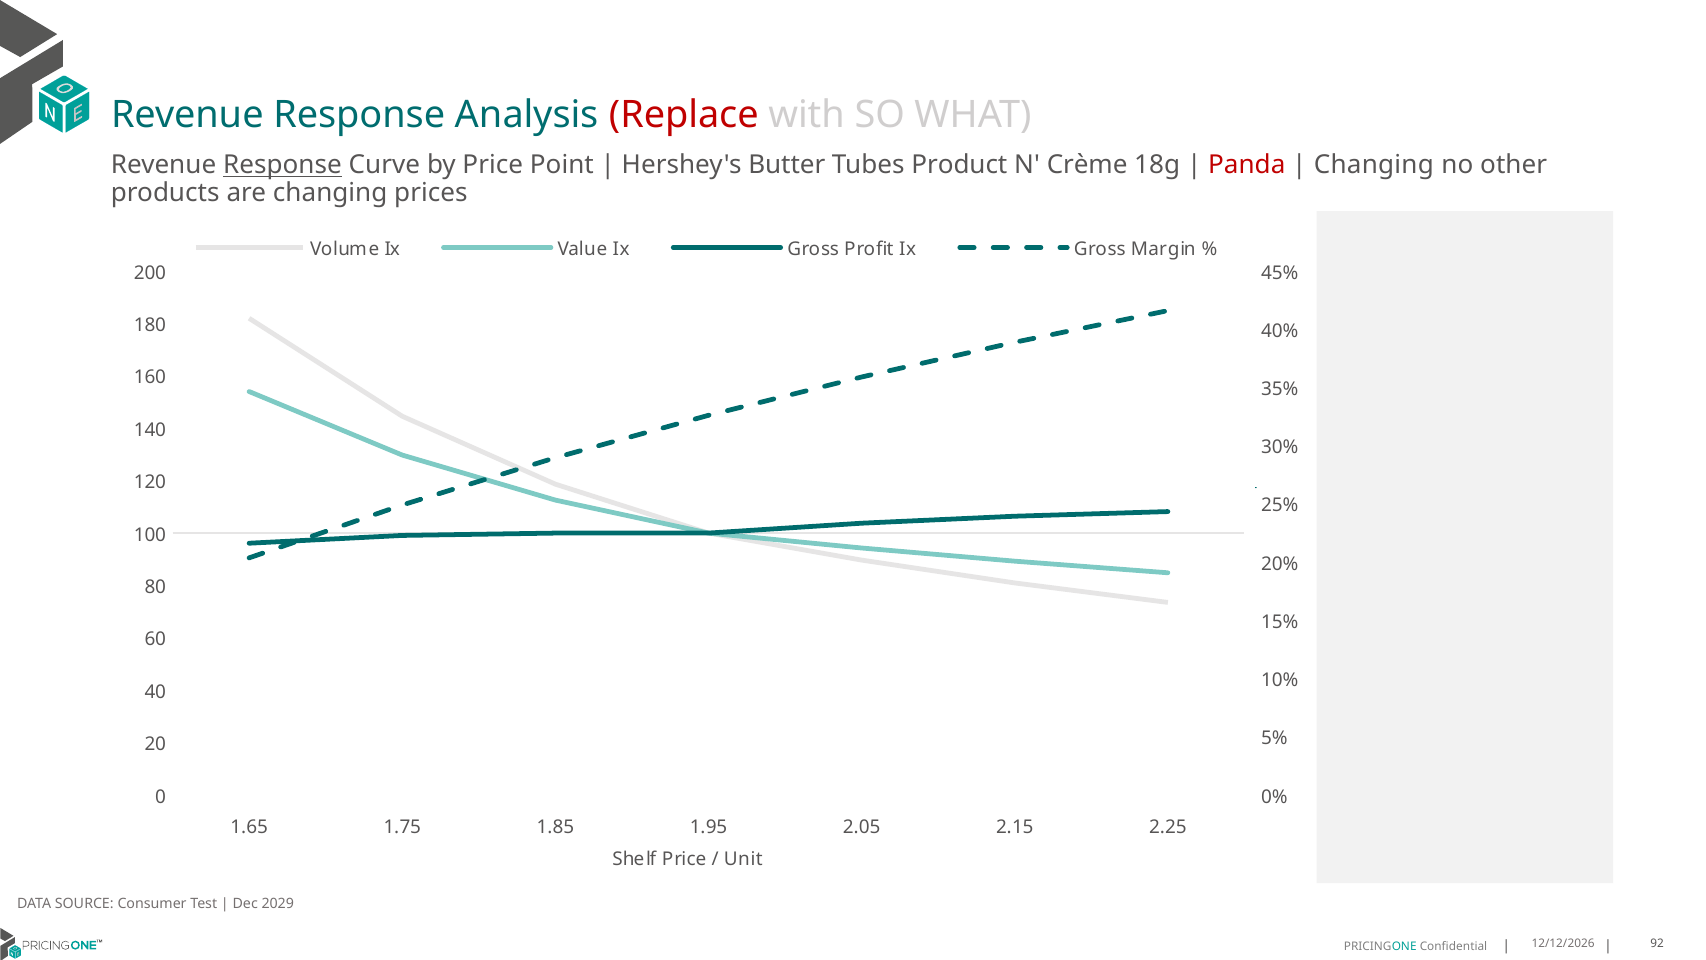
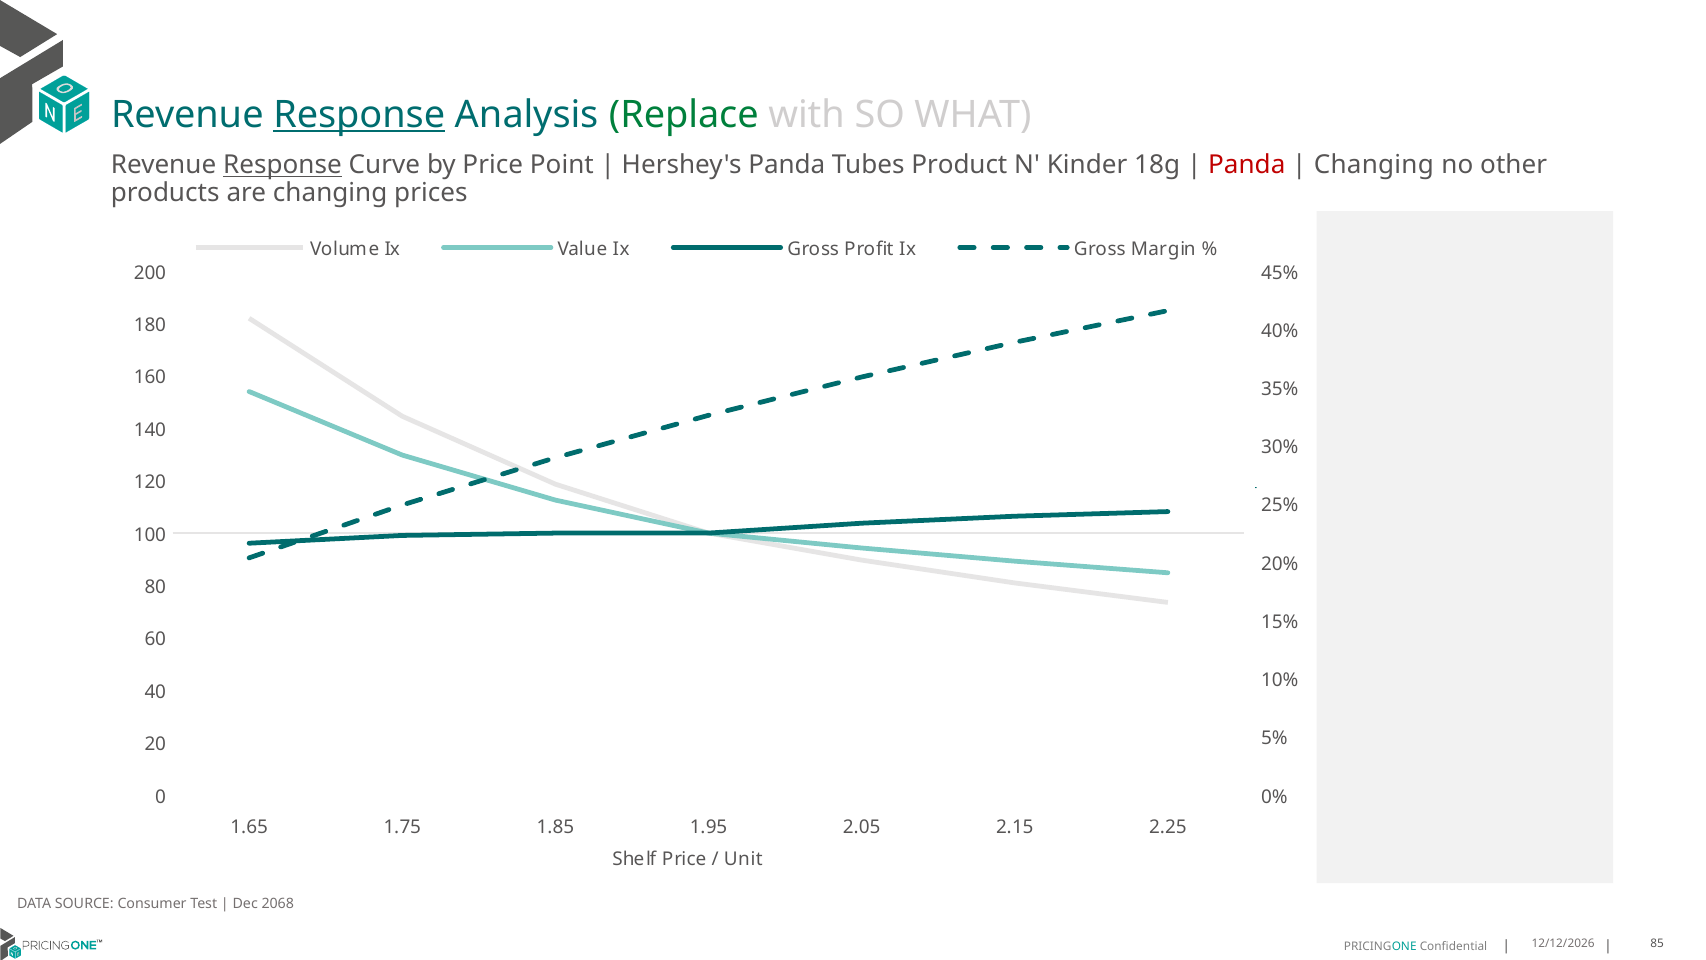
Response at (359, 115) underline: none -> present
Replace colour: red -> green
Hershey's Butter: Butter -> Panda
Crème: Crème -> Kinder
2029: 2029 -> 2068
92: 92 -> 85
